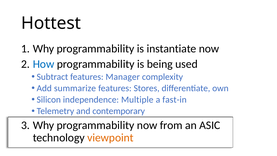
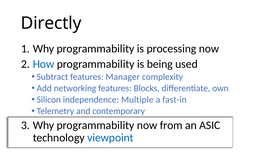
Hottest: Hottest -> Directly
instantiate: instantiate -> processing
summarize: summarize -> networking
Stores: Stores -> Blocks
viewpoint colour: orange -> blue
